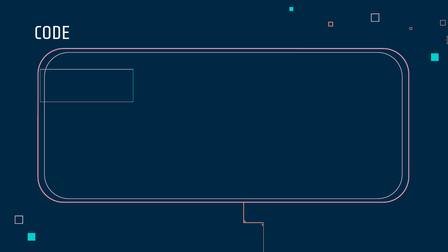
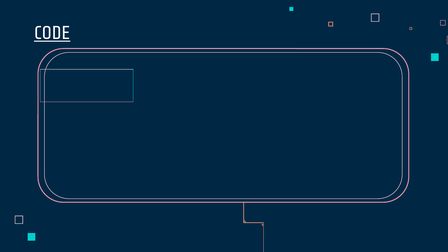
CODE underline: none -> present
